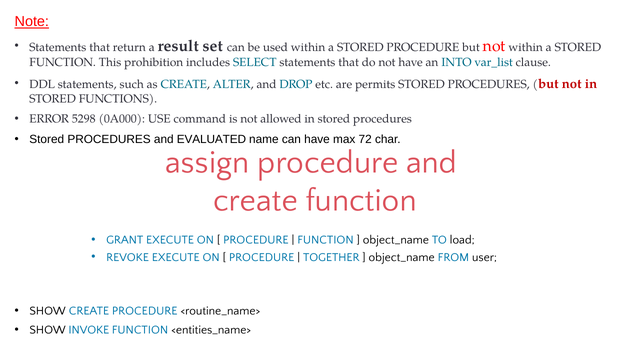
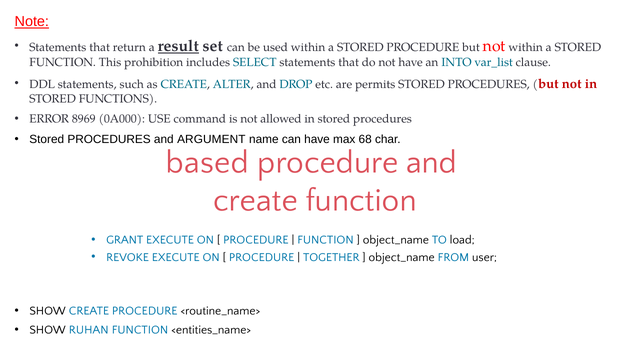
result underline: none -> present
5298: 5298 -> 8969
EVALUATED: EVALUATED -> ARGUMENT
72: 72 -> 68
assign: assign -> based
INVOKE: INVOKE -> RUHAN
